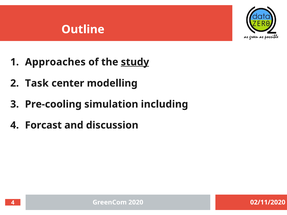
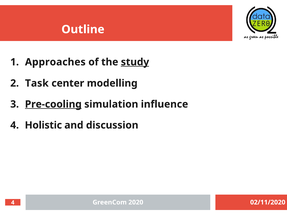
Pre-cooling underline: none -> present
including: including -> influence
Forcast: Forcast -> Holistic
